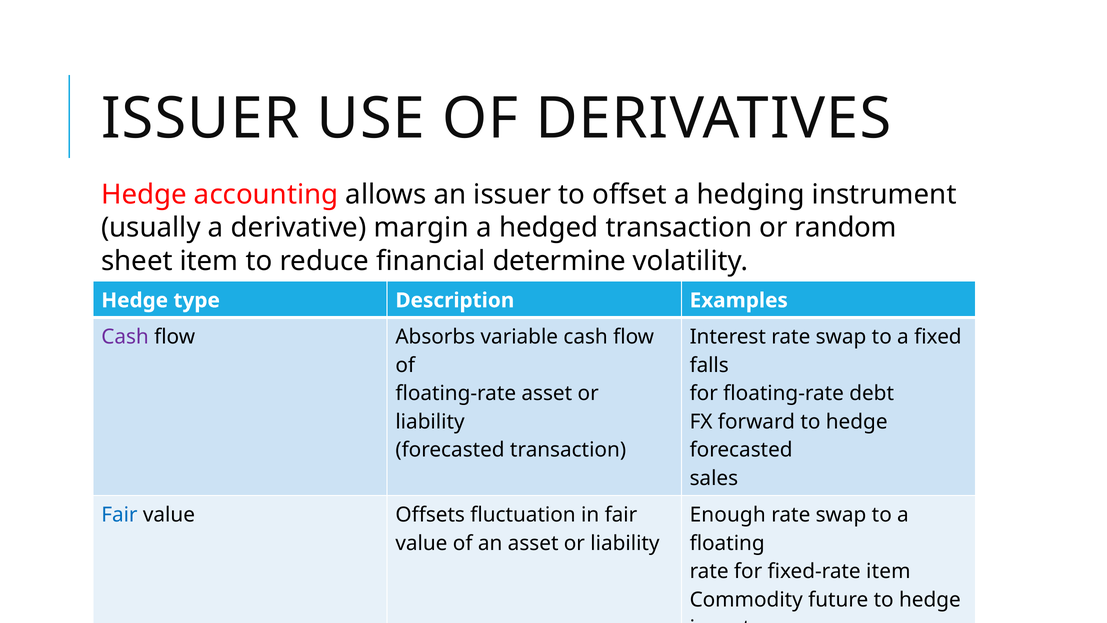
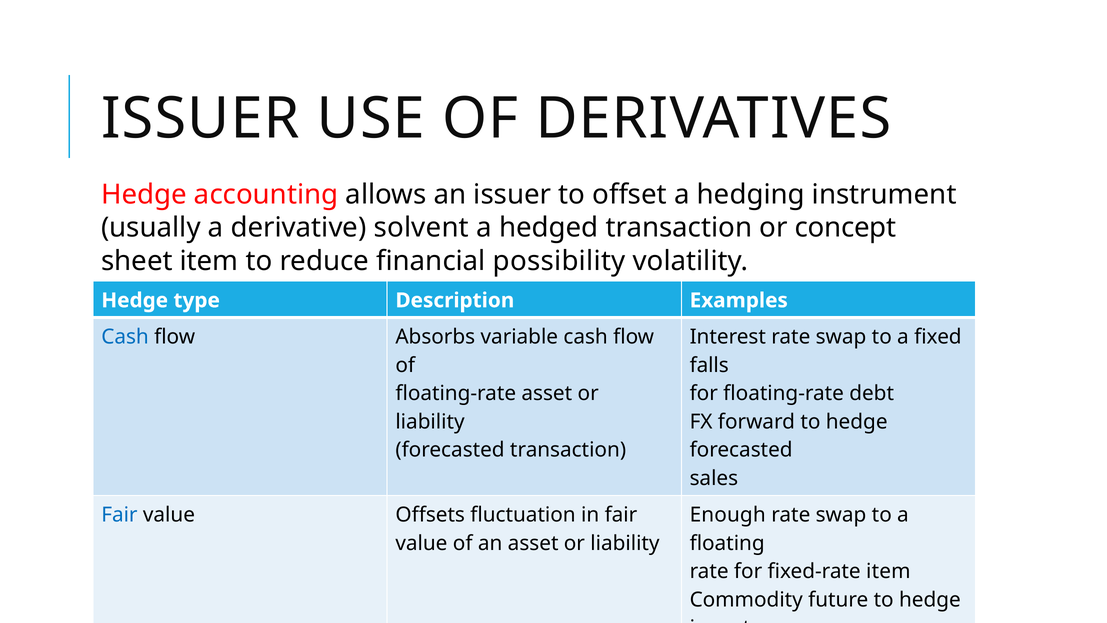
margin: margin -> solvent
random: random -> concept
determine: determine -> possibility
Cash at (125, 337) colour: purple -> blue
